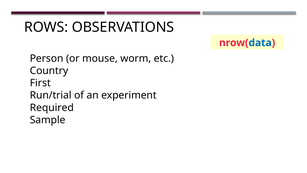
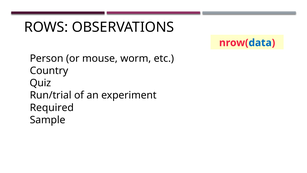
First: First -> Quiz
